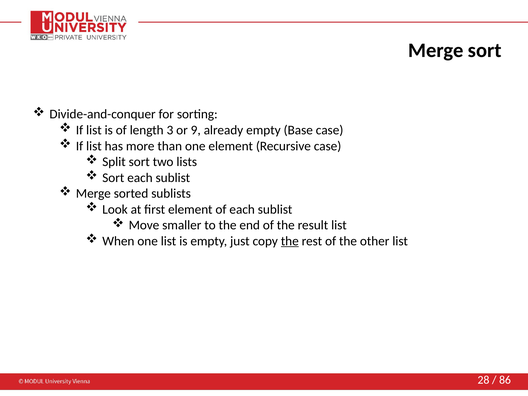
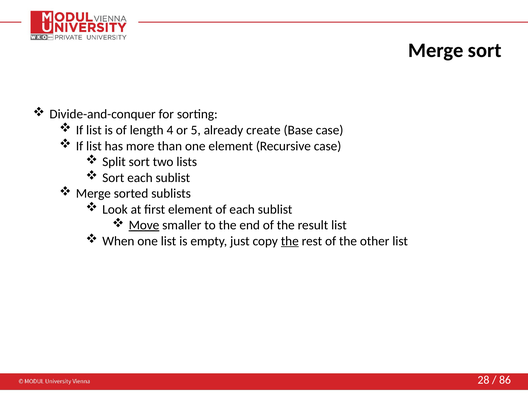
3: 3 -> 4
9: 9 -> 5
already empty: empty -> create
Move underline: none -> present
